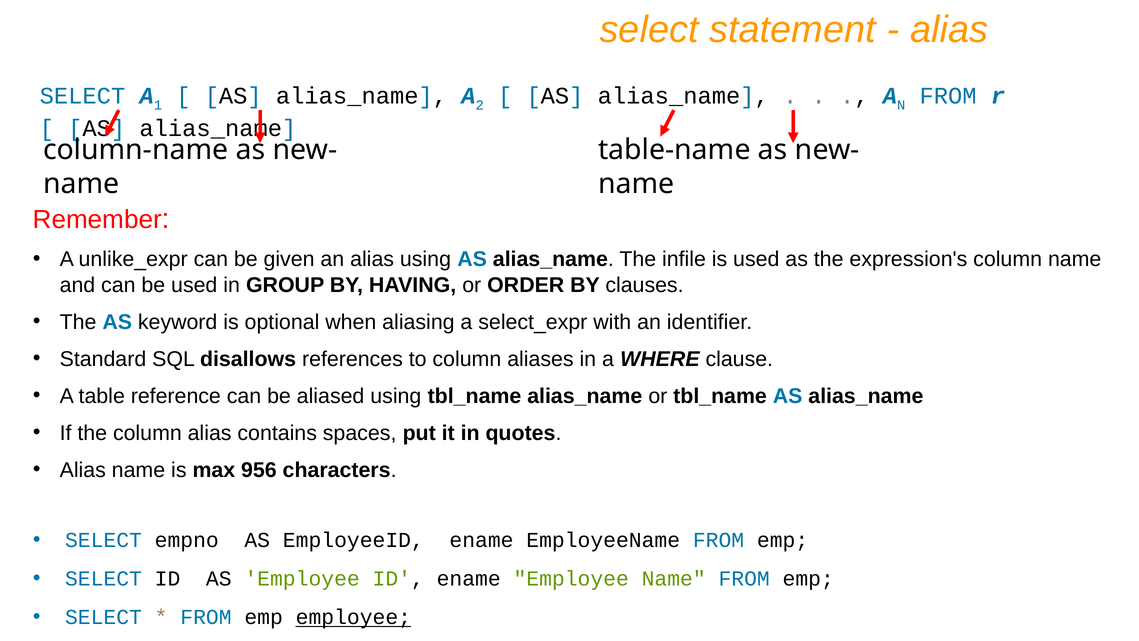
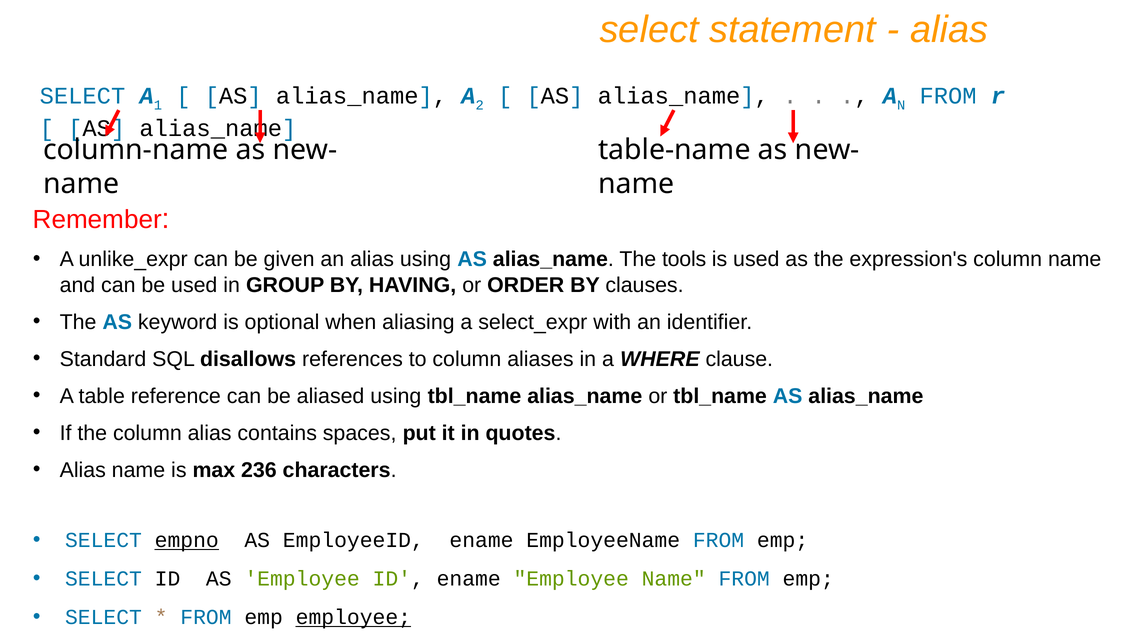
infile: infile -> tools
956: 956 -> 236
empno underline: none -> present
